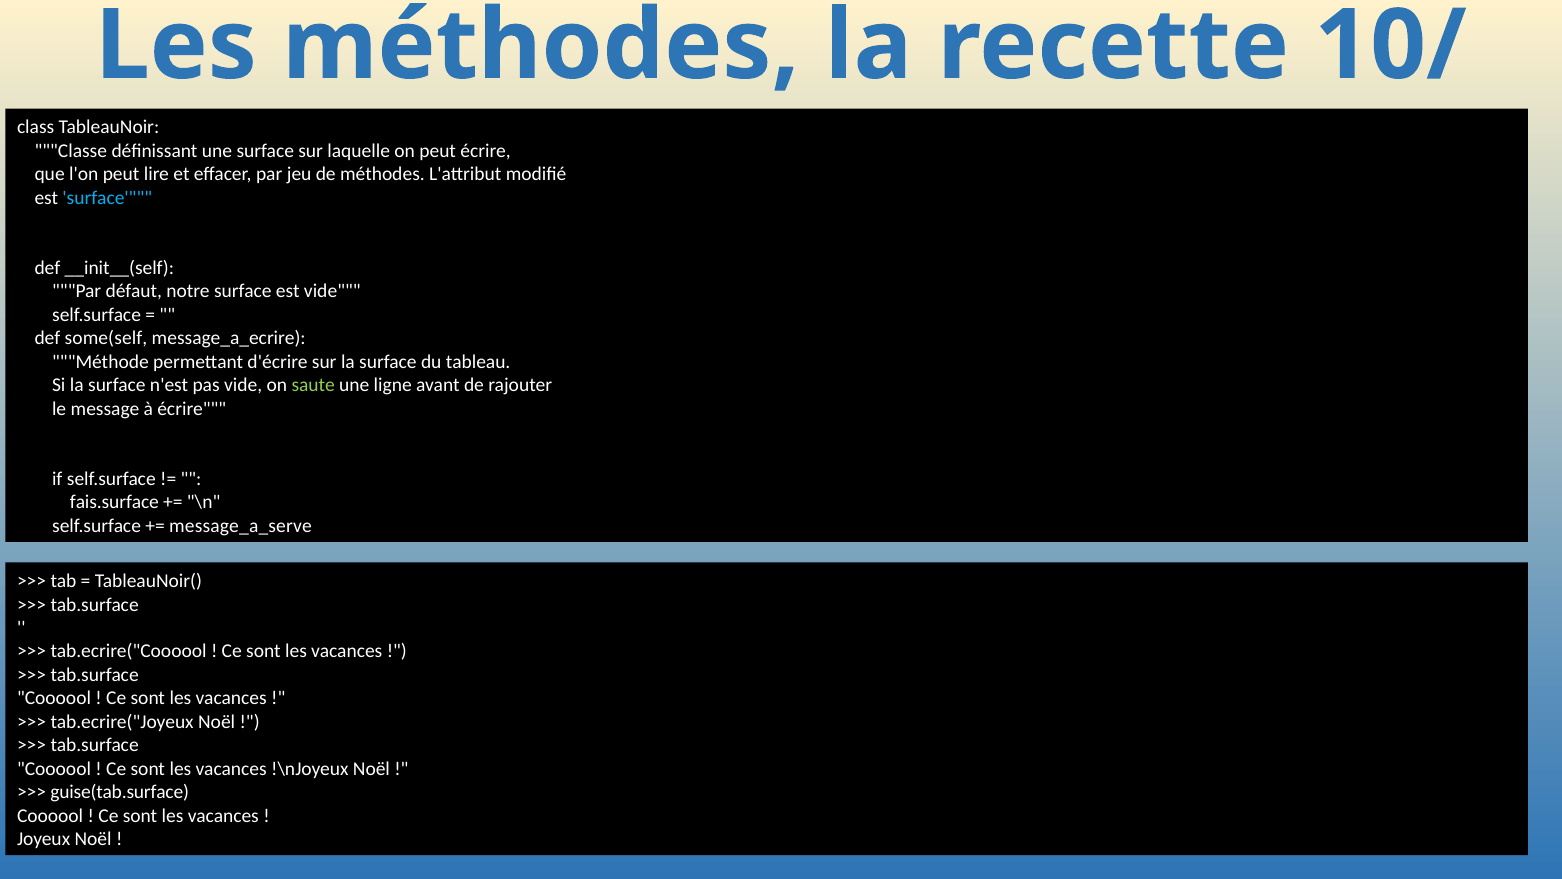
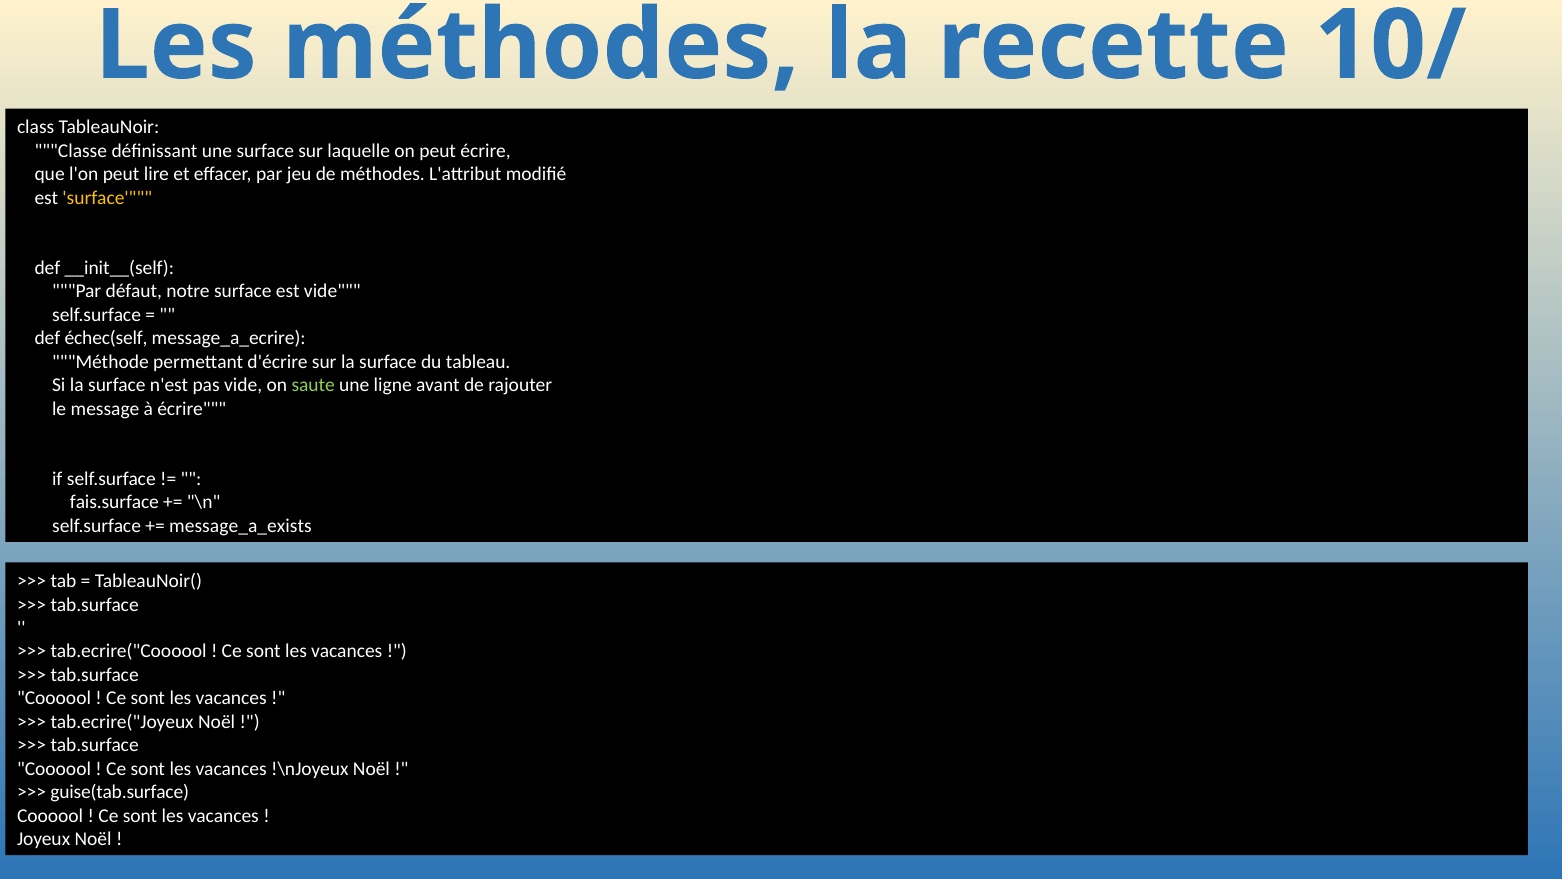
surface at (107, 198) colour: light blue -> yellow
some(self: some(self -> échec(self
message_a_serve: message_a_serve -> message_a_exists
